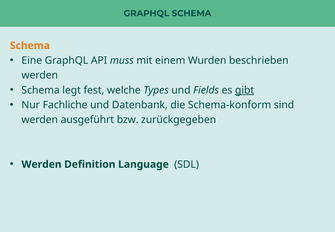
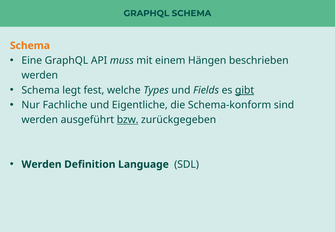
Wurden: Wurden -> Hängen
Datenbank: Datenbank -> Eigentliche
bzw underline: none -> present
